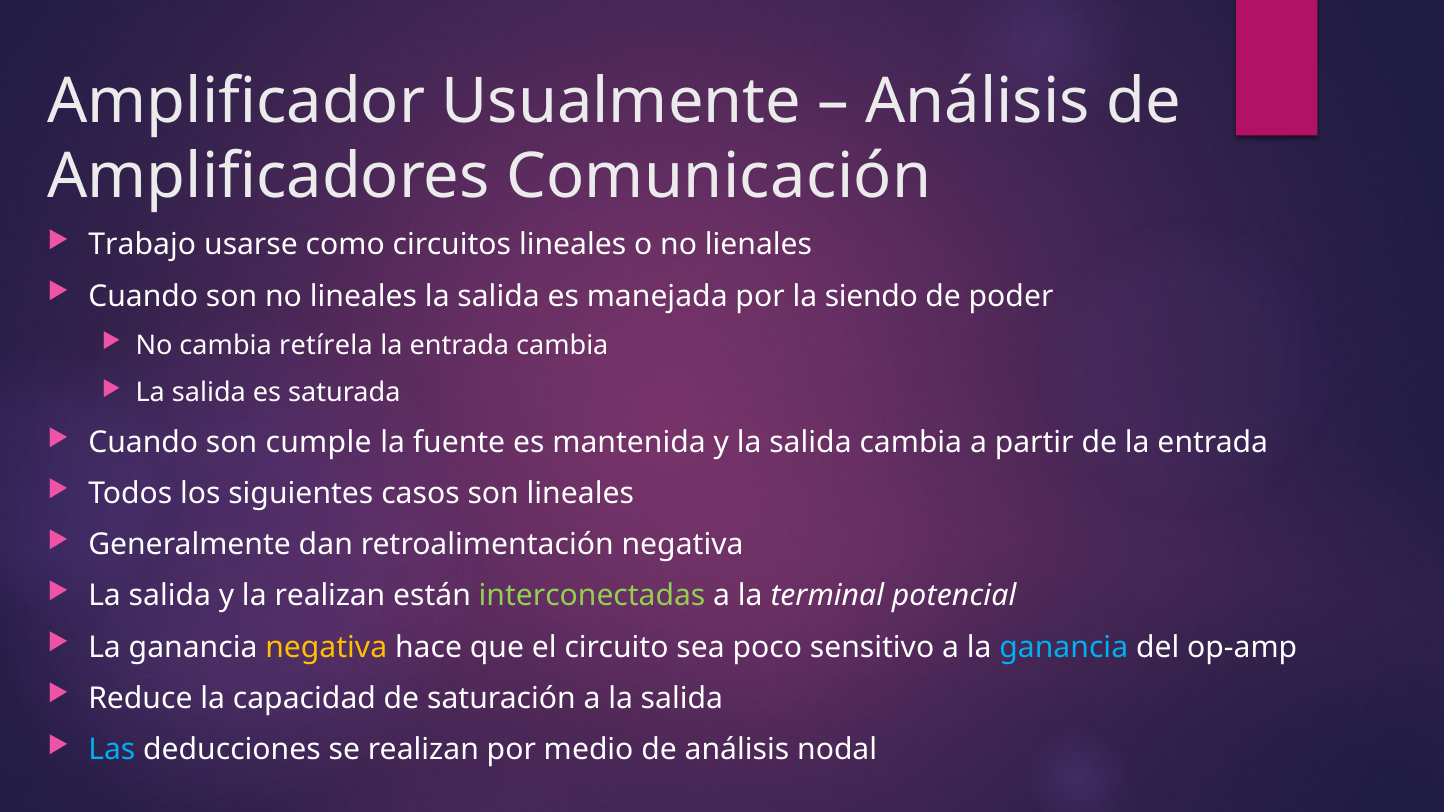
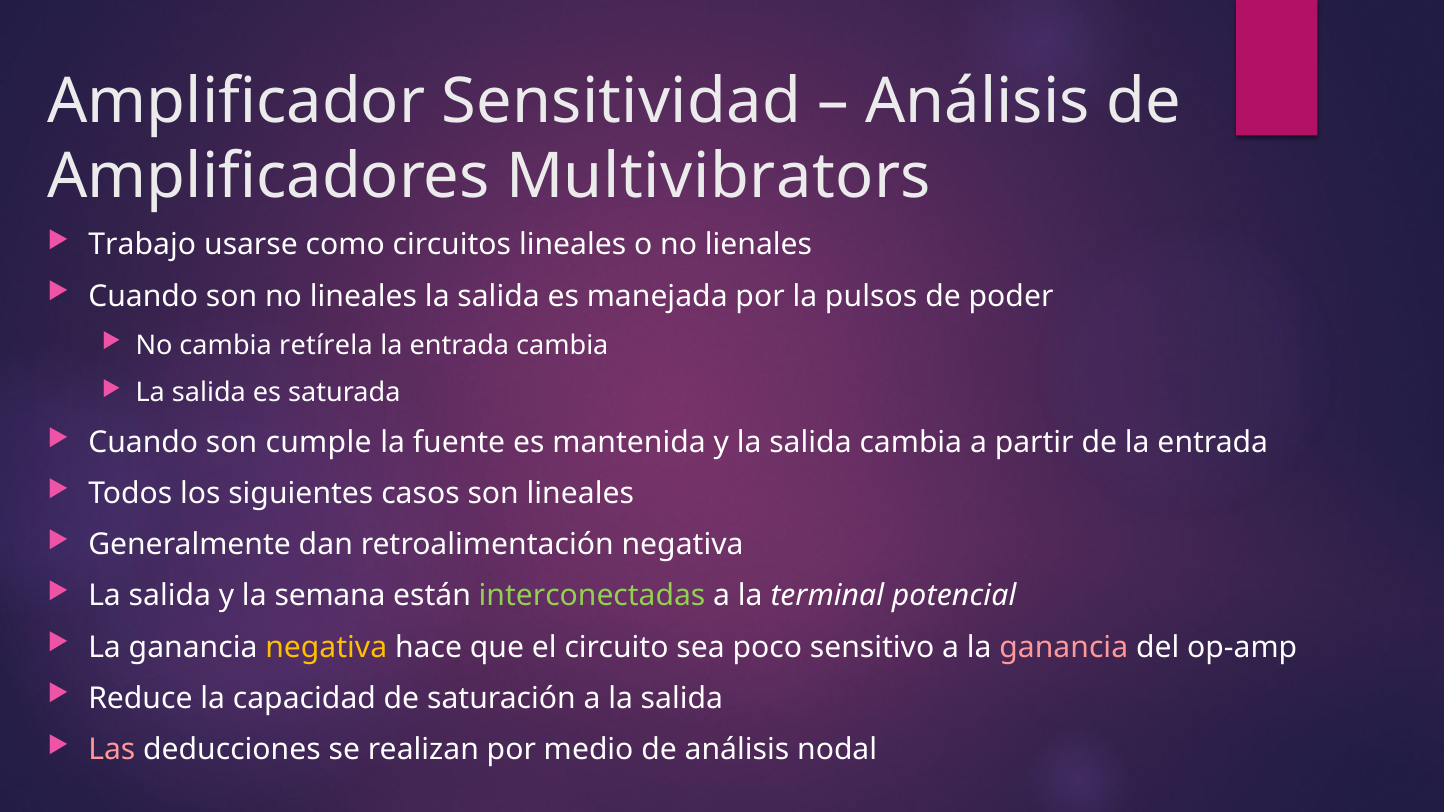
Usualmente: Usualmente -> Sensitividad
Comunicación: Comunicación -> Multivibrators
siendo: siendo -> pulsos
la realizan: realizan -> semana
ganancia at (1064, 647) colour: light blue -> pink
Las colour: light blue -> pink
